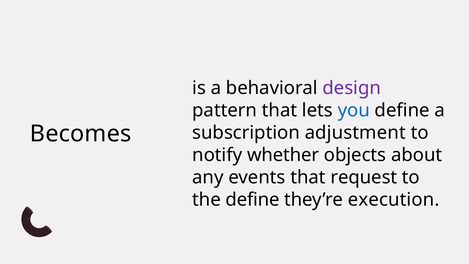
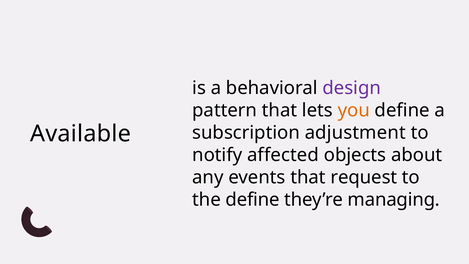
you colour: blue -> orange
Becomes: Becomes -> Available
whether: whether -> affected
execution: execution -> managing
